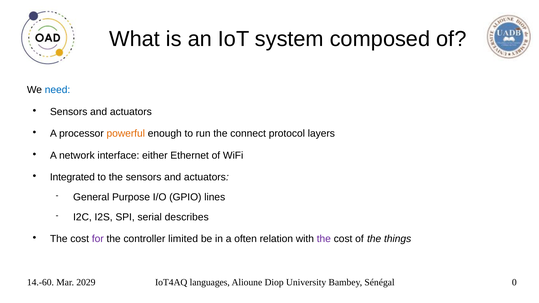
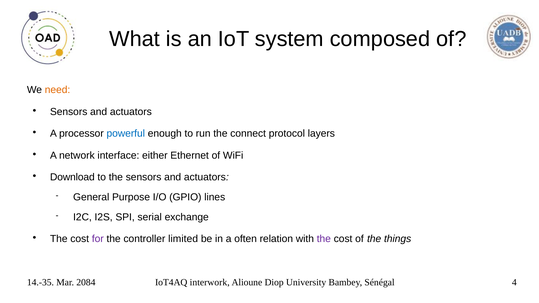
need colour: blue -> orange
powerful colour: orange -> blue
Integrated: Integrated -> Download
describes: describes -> exchange
14.-60: 14.-60 -> 14.-35
2029: 2029 -> 2084
languages: languages -> interwork
0: 0 -> 4
